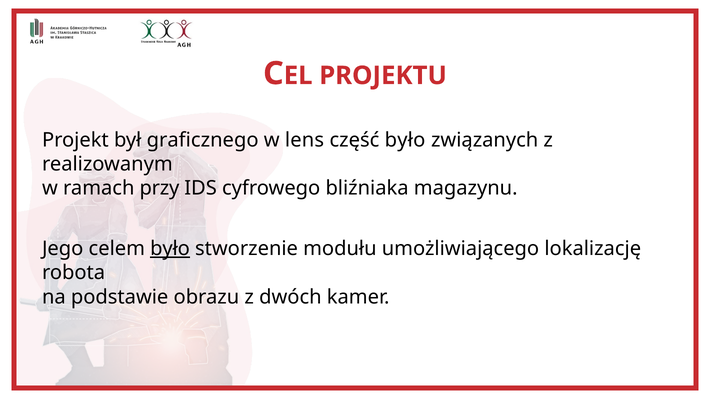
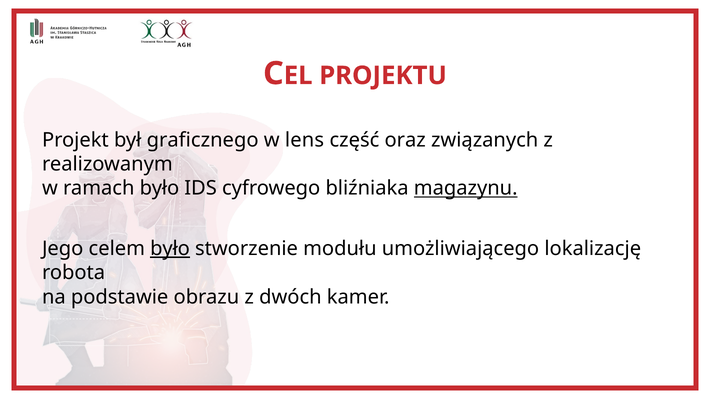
część było: było -> oraz
ramach przy: przy -> było
magazynu underline: none -> present
